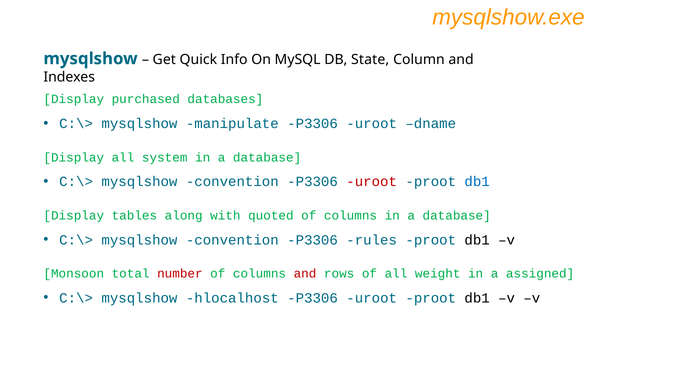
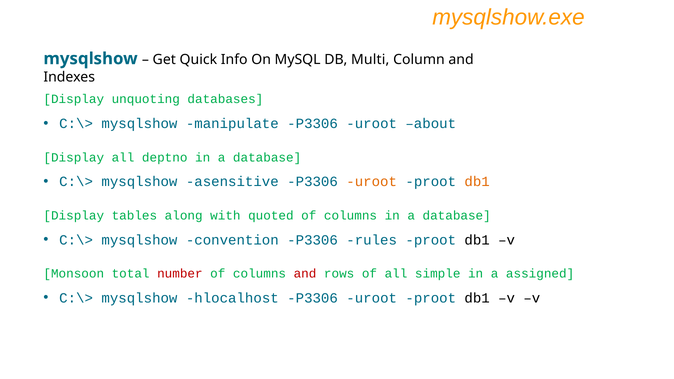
State: State -> Multi
purchased: purchased -> unquoting
dname: dname -> about
system: system -> deptno
convention at (232, 182): convention -> asensitive
uroot at (372, 182) colour: red -> orange
db1 at (477, 182) colour: blue -> orange
weight: weight -> simple
